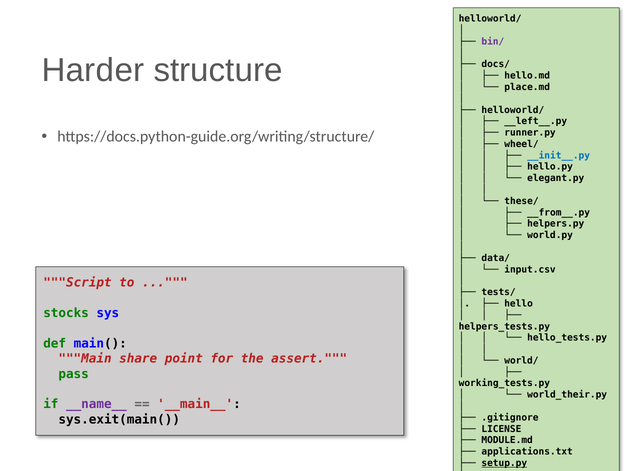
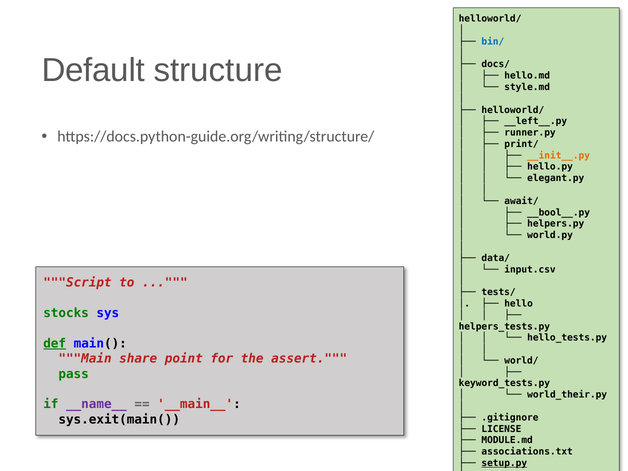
bin/ colour: purple -> blue
Harder: Harder -> Default
place.md: place.md -> style.md
wheel/: wheel/ -> print/
__init__.py colour: blue -> orange
these/: these/ -> await/
__from__.py: __from__.py -> __bool__.py
def underline: none -> present
working_tests.py: working_tests.py -> keyword_tests.py
applications.txt: applications.txt -> associations.txt
